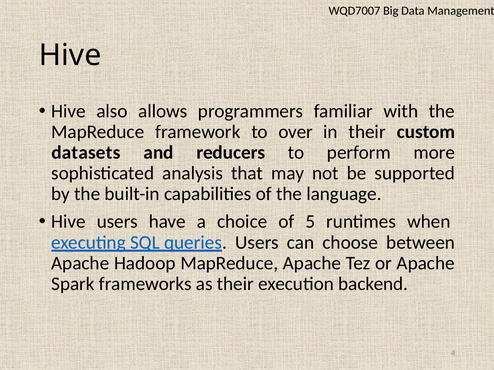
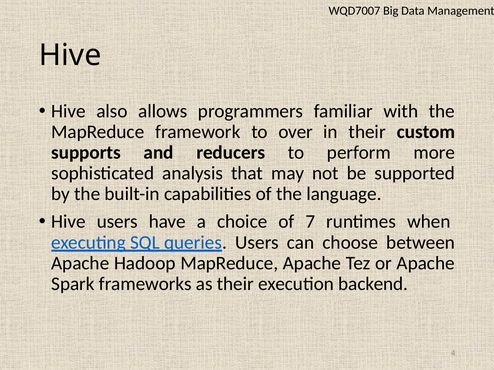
datasets: datasets -> supports
5: 5 -> 7
